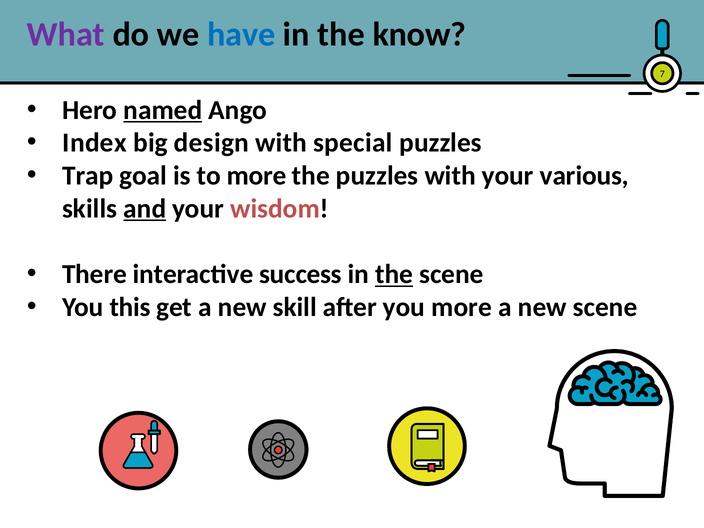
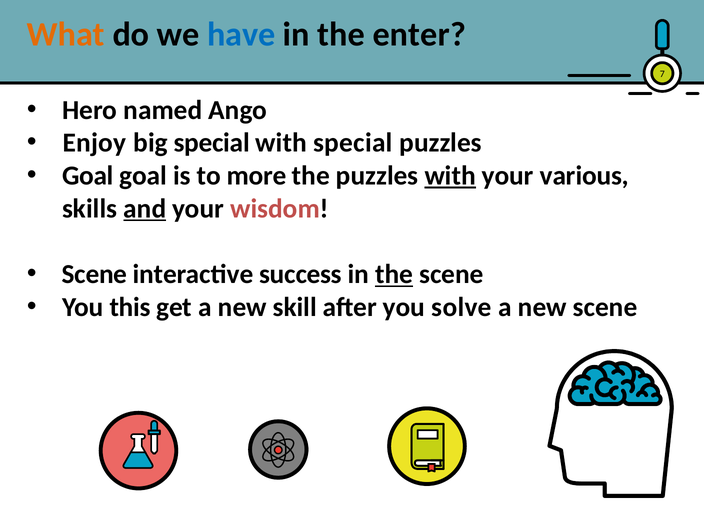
What colour: purple -> orange
know: know -> enter
named underline: present -> none
Index: Index -> Enjoy
big design: design -> special
Trap at (88, 176): Trap -> Goal
with at (450, 176) underline: none -> present
There at (94, 274): There -> Scene
you more: more -> solve
